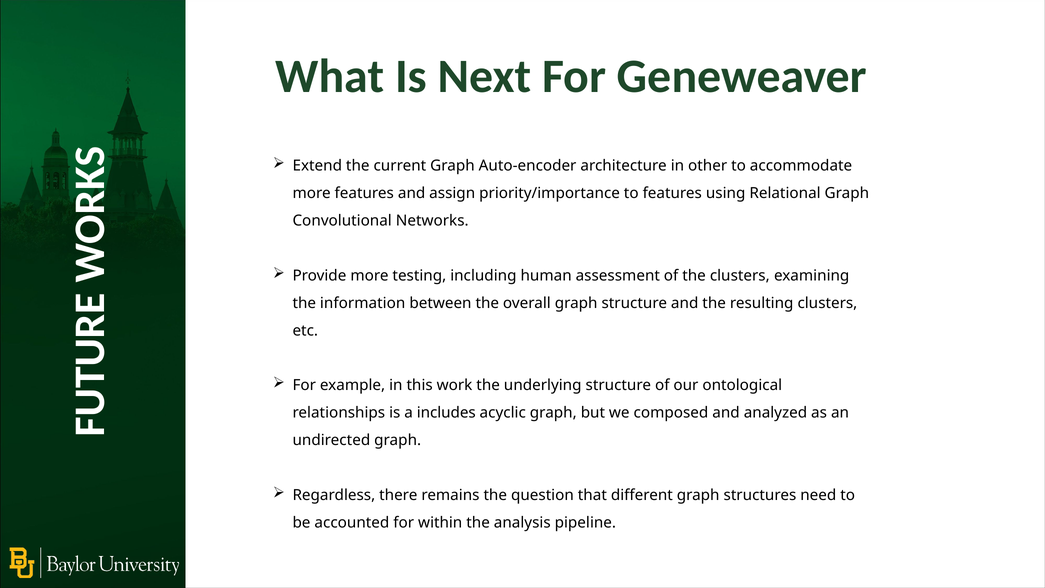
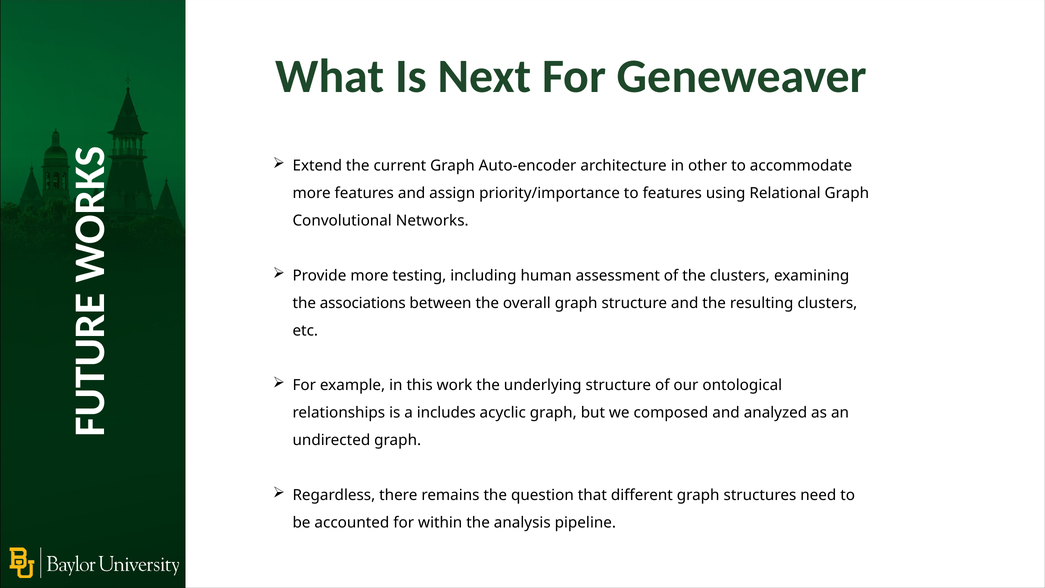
information: information -> associations
